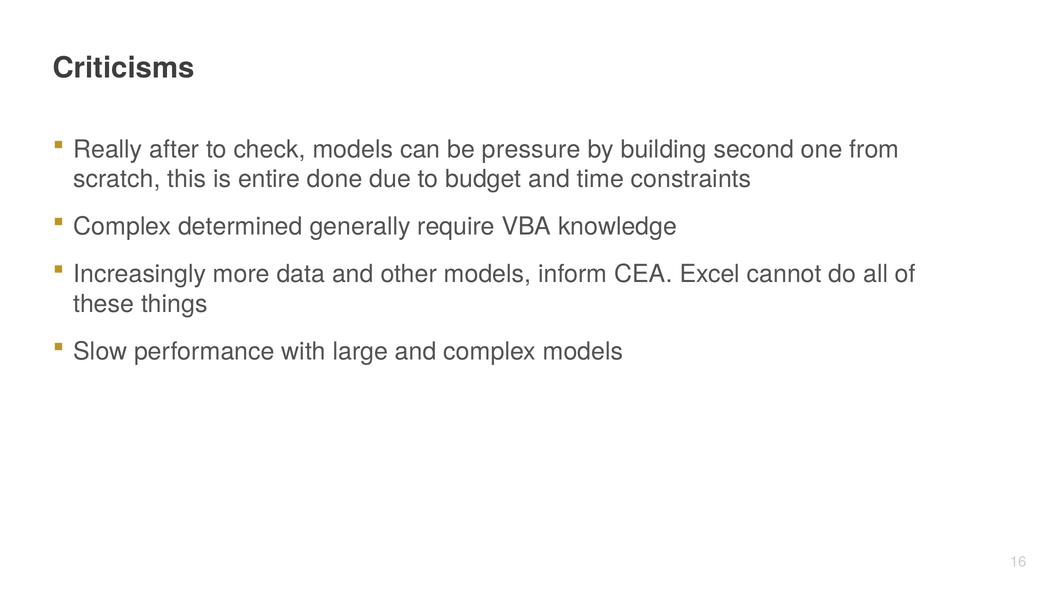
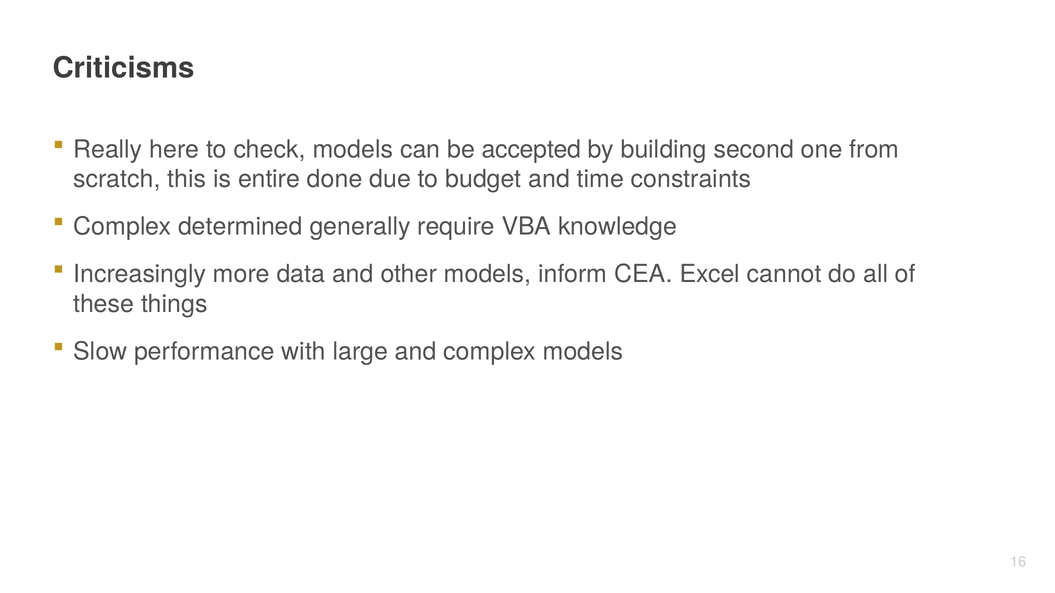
after: after -> here
pressure: pressure -> accepted
